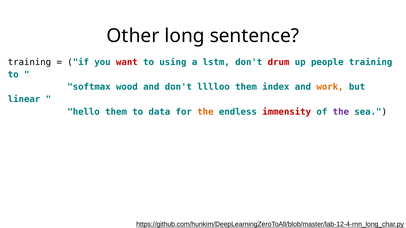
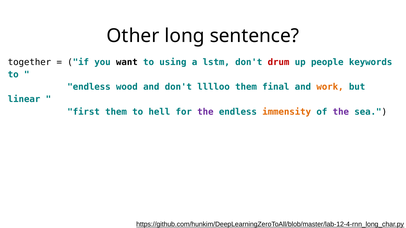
training at (29, 62): training -> together
want colour: red -> black
people training: training -> keywords
softmax at (89, 87): softmax -> endless
index: index -> final
hello: hello -> first
data: data -> hell
the at (205, 112) colour: orange -> purple
immensity colour: red -> orange
